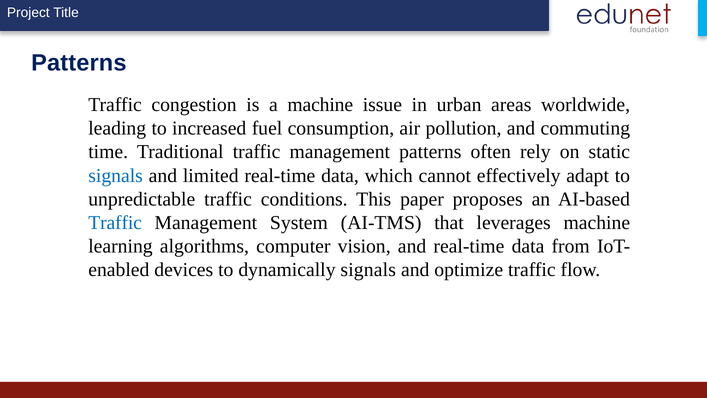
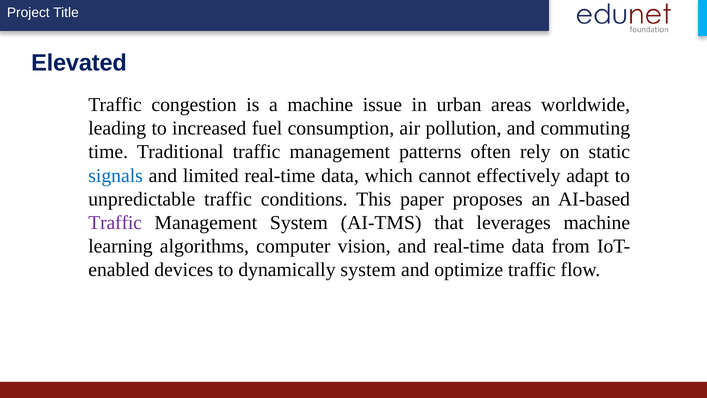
Patterns at (79, 63): Patterns -> Elevated
Traffic at (115, 223) colour: blue -> purple
dynamically signals: signals -> system
